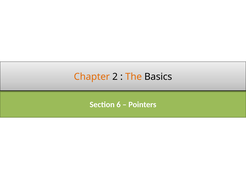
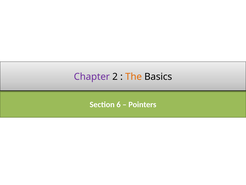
Chapter colour: orange -> purple
